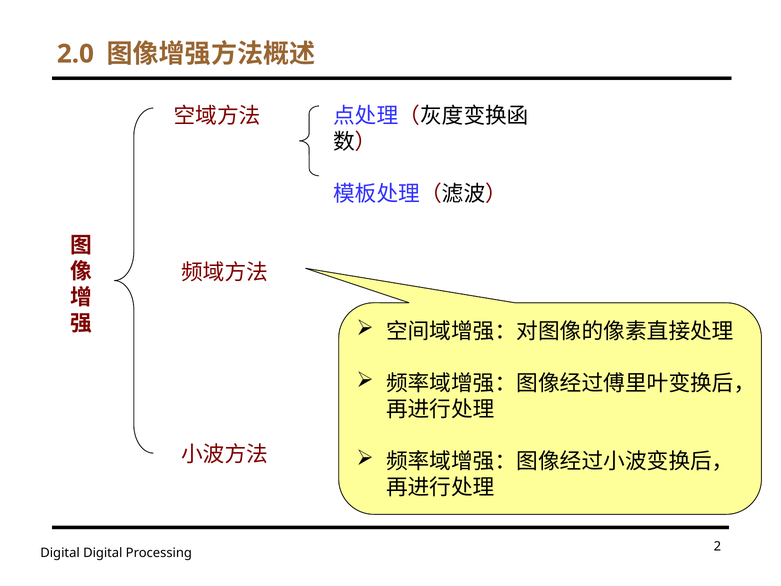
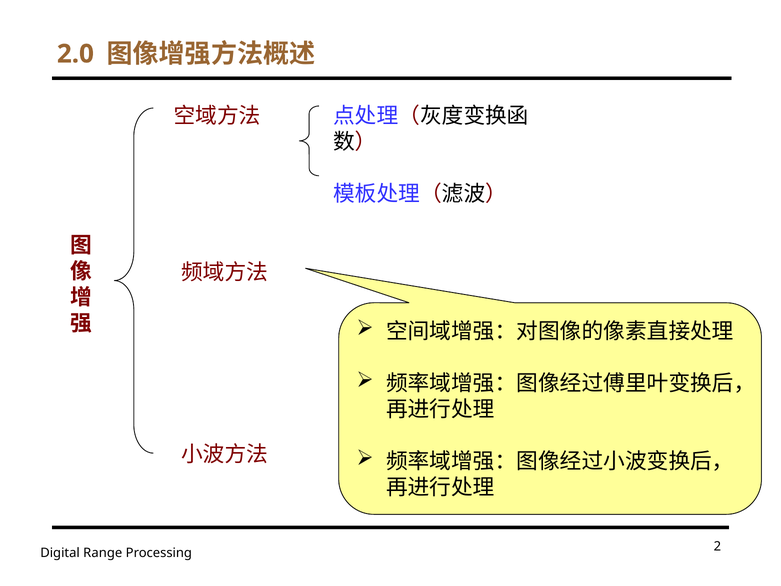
Digital Digital: Digital -> Range
